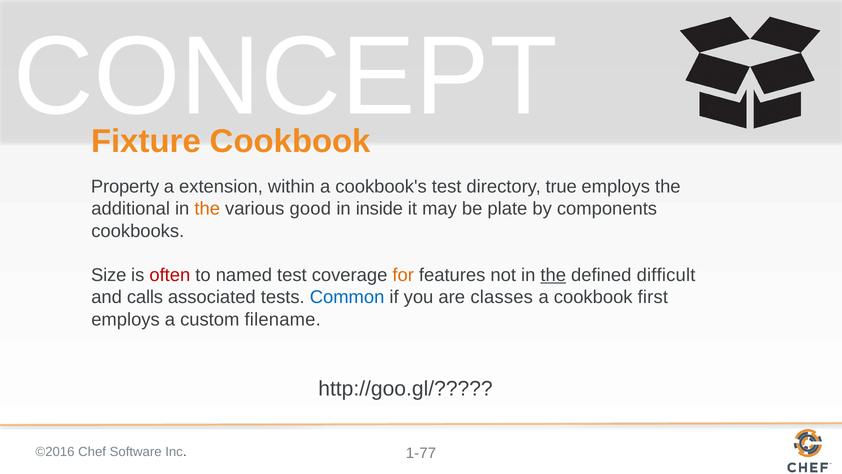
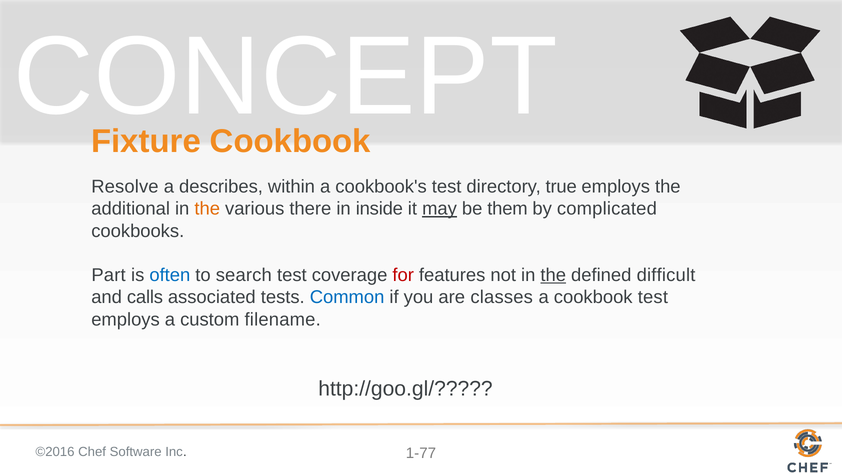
Property: Property -> Resolve
extension: extension -> describes
good: good -> there
may underline: none -> present
plate: plate -> them
components: components -> complicated
Size: Size -> Part
often colour: red -> blue
named: named -> search
for colour: orange -> red
cookbook first: first -> test
